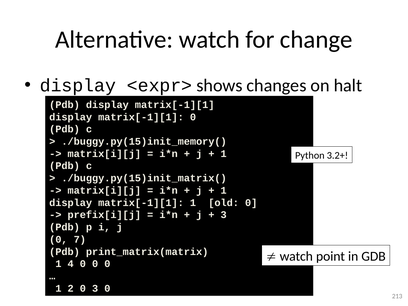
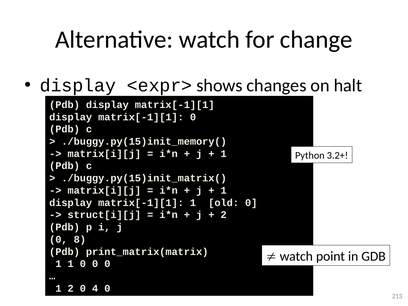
prefix[i][j: prefix[i][j -> struct[i][j
3 at (224, 215): 3 -> 2
7: 7 -> 8
1 4: 4 -> 1
0 3: 3 -> 4
